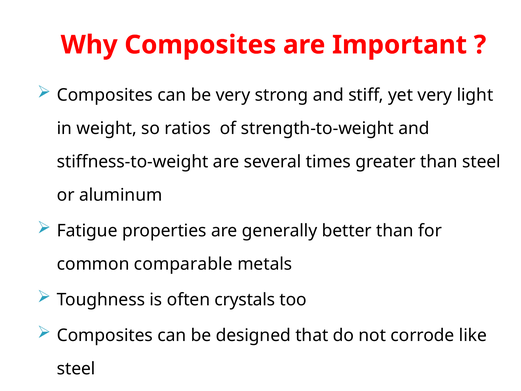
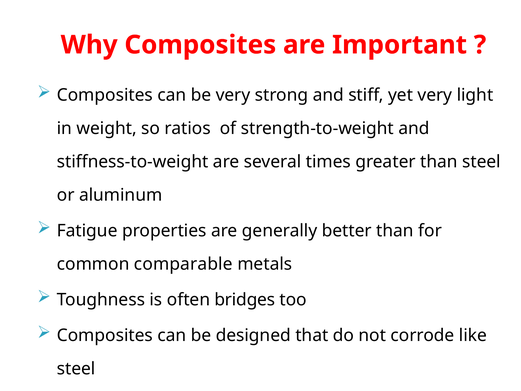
crystals: crystals -> bridges
